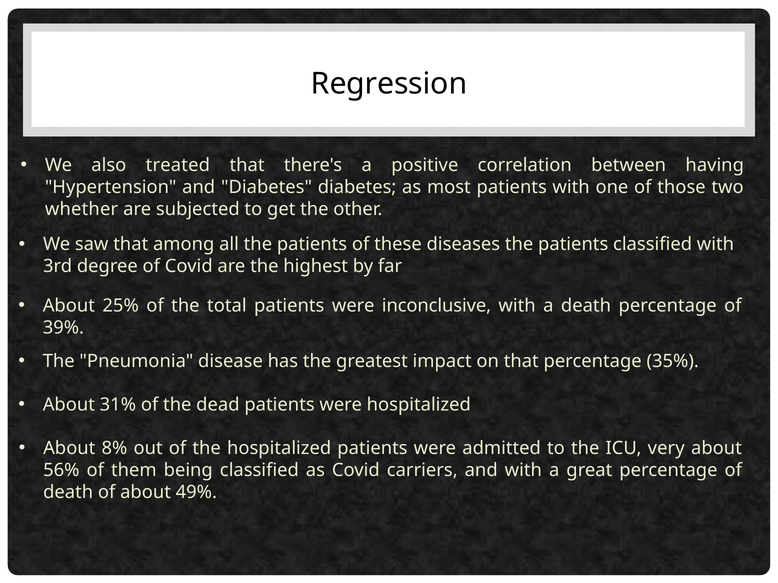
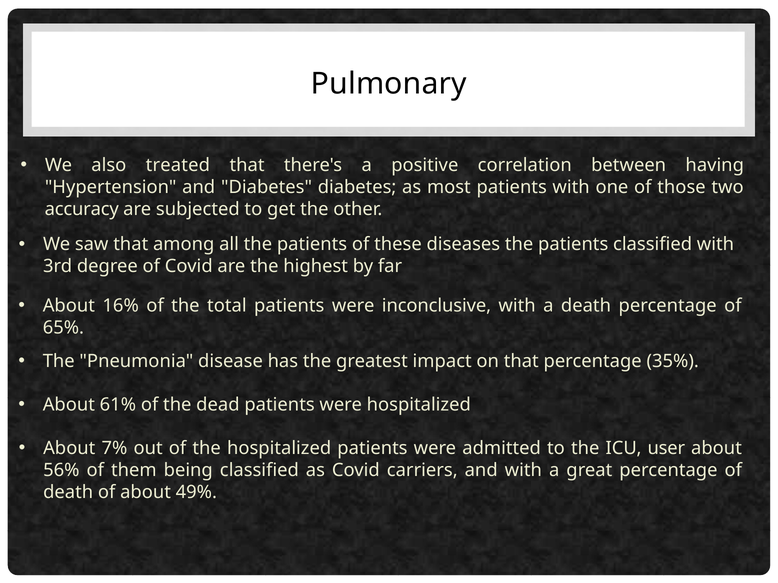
Regression: Regression -> Pulmonary
whether: whether -> accuracy
25%: 25% -> 16%
39%: 39% -> 65%
31%: 31% -> 61%
8%: 8% -> 7%
very: very -> user
